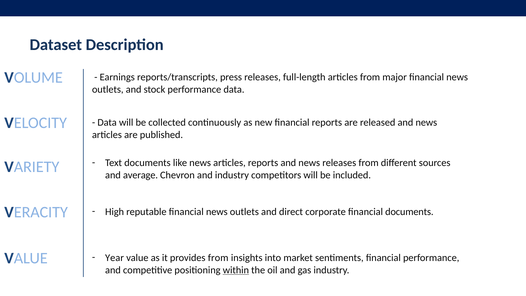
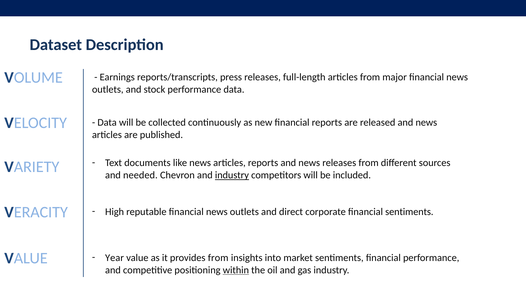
average: average -> needed
industry at (232, 175) underline: none -> present
financial documents: documents -> sentiments
